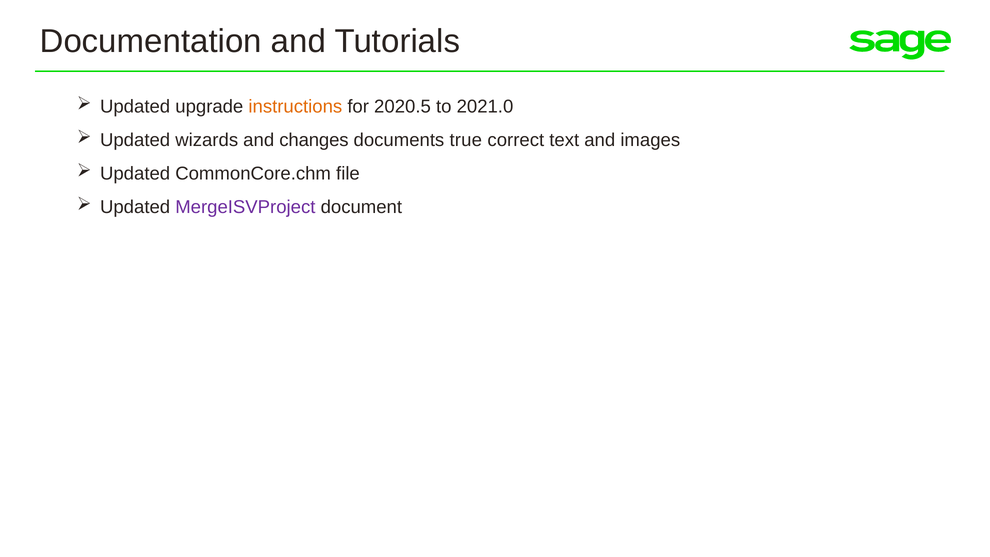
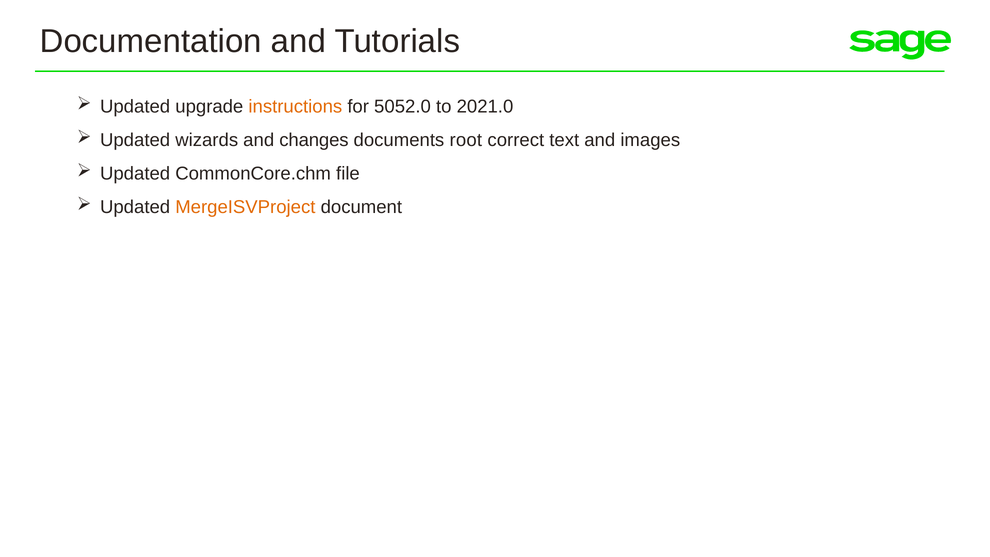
2020.5: 2020.5 -> 5052.0
true: true -> root
MergeISVProject colour: purple -> orange
